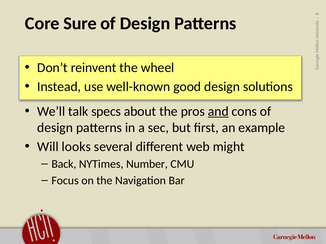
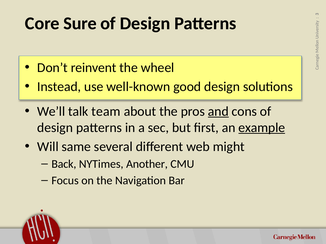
specs: specs -> team
example underline: none -> present
looks: looks -> same
Number: Number -> Another
